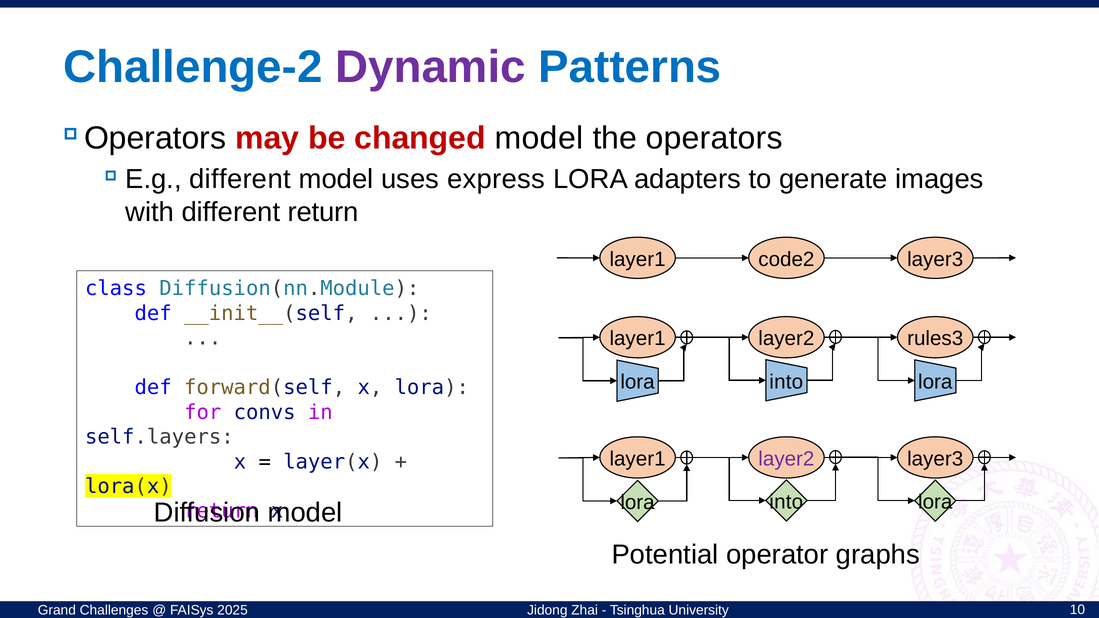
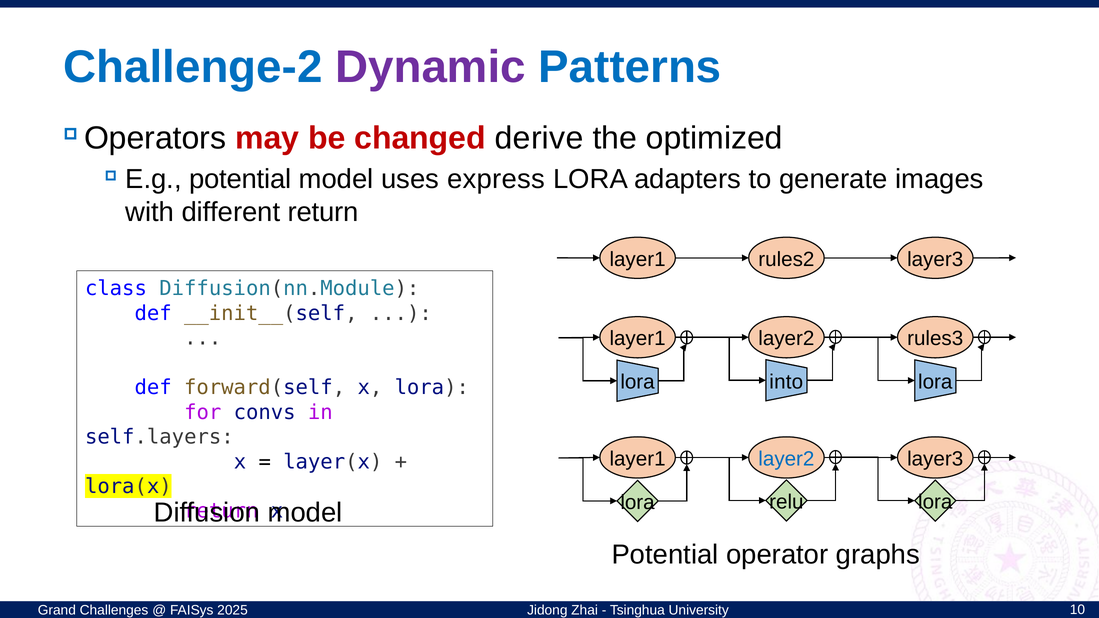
changed model: model -> derive
the operators: operators -> optimized
E.g different: different -> potential
code2: code2 -> rules2
layer2 at (786, 459) colour: purple -> blue
into at (786, 502): into -> relu
